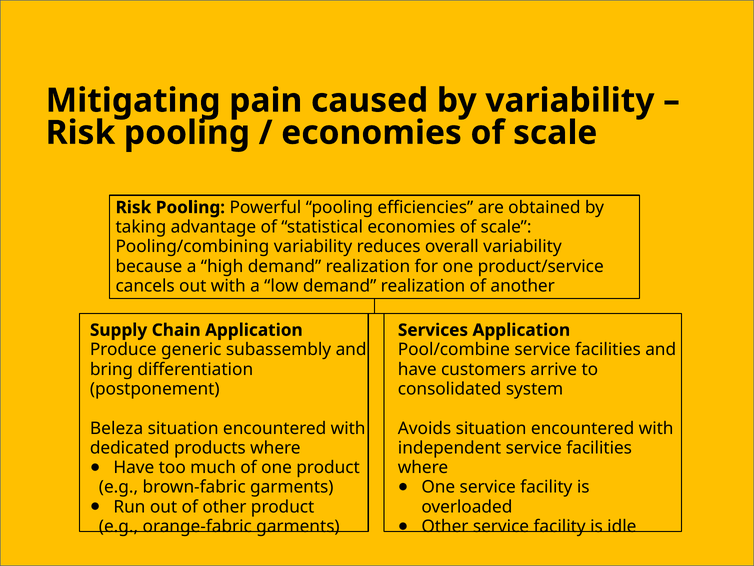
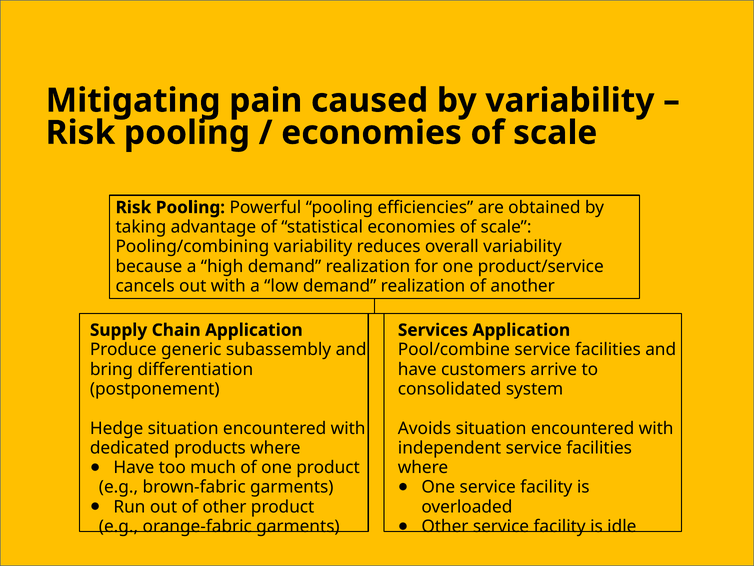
Beleza: Beleza -> Hedge
